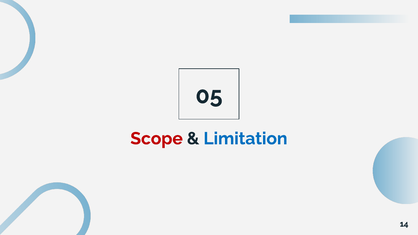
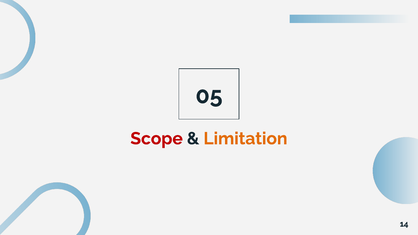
Limitation colour: blue -> orange
